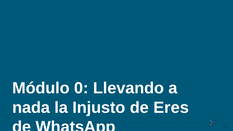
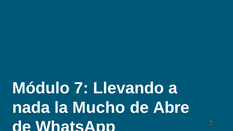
0: 0 -> 7
Injusto: Injusto -> Mucho
Eres: Eres -> Abre
